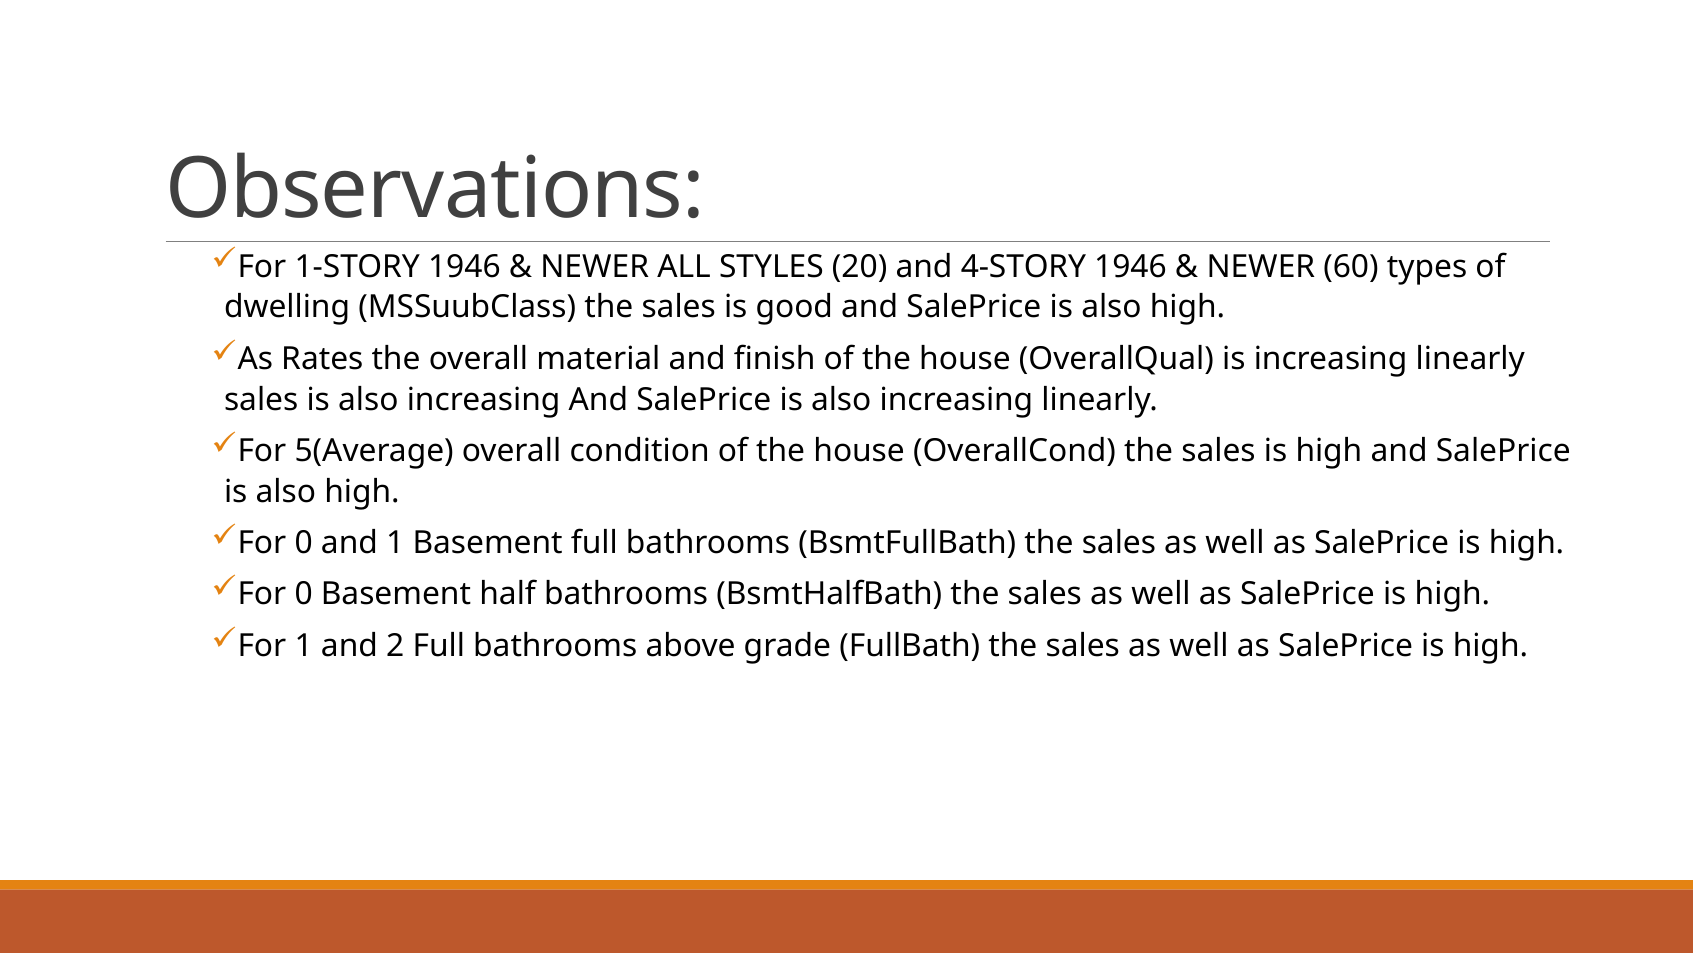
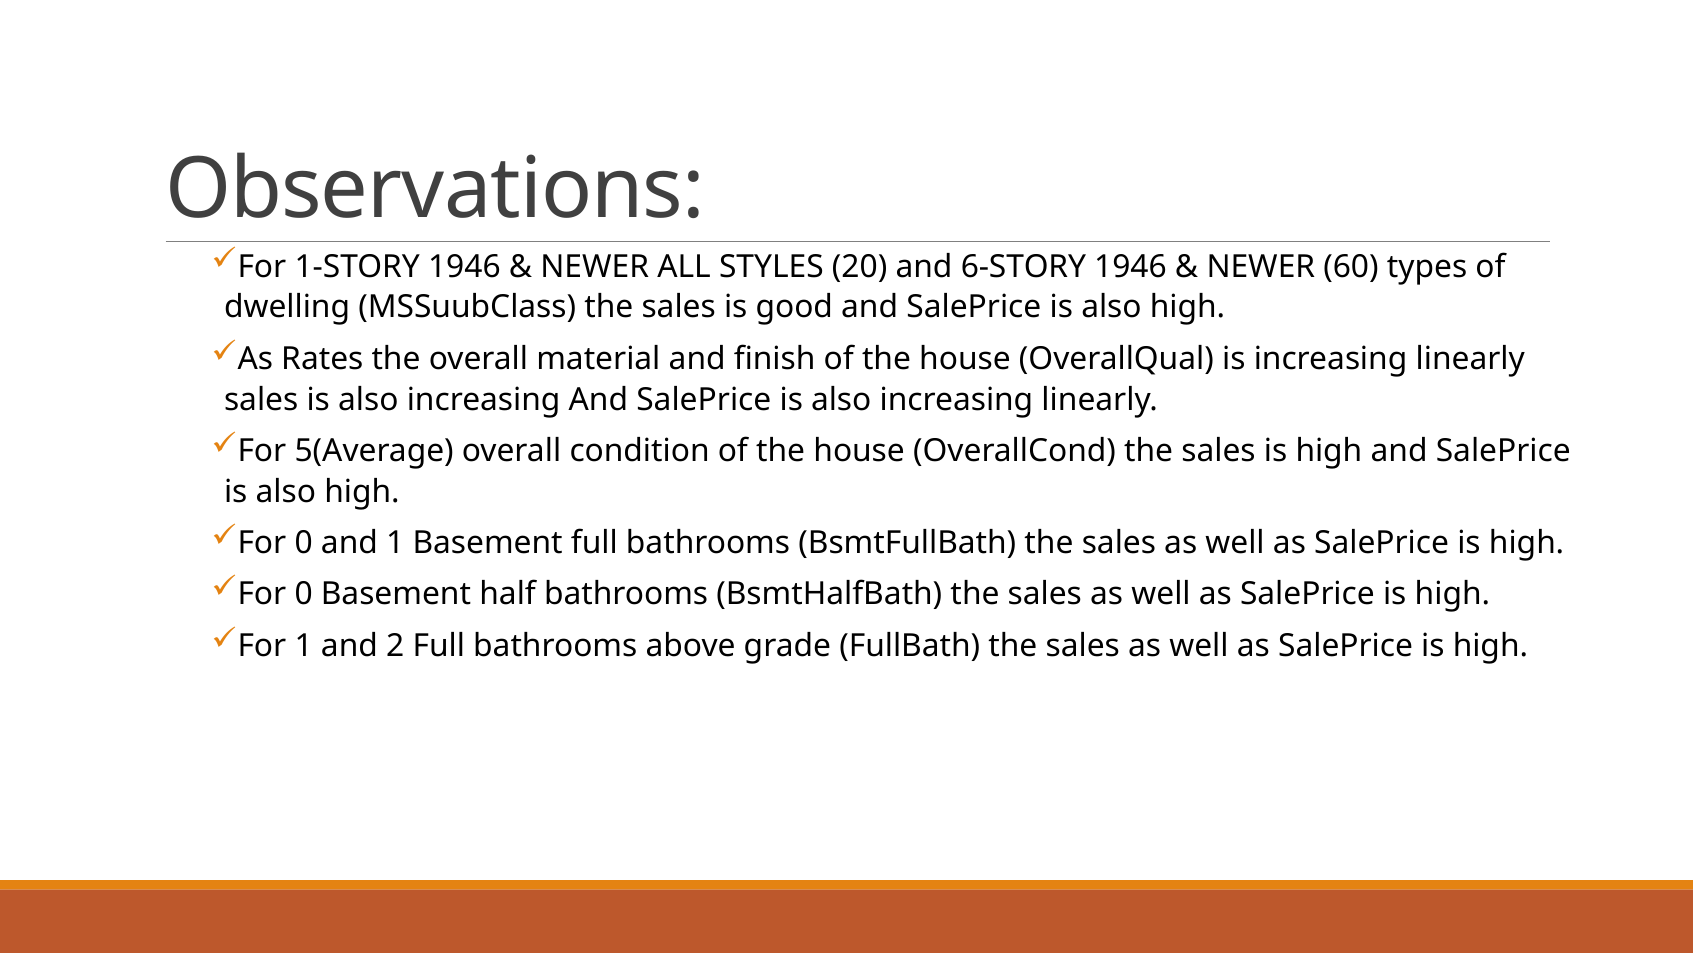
4-STORY: 4-STORY -> 6-STORY
